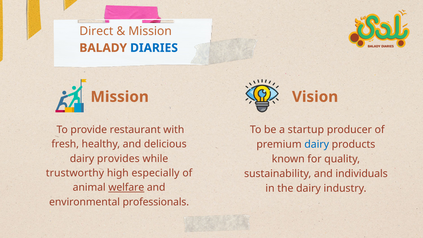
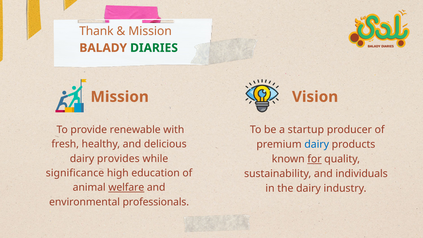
Direct: Direct -> Thank
DIARIES colour: blue -> green
restaurant: restaurant -> renewable
for underline: none -> present
trustworthy: trustworthy -> significance
especially: especially -> education
